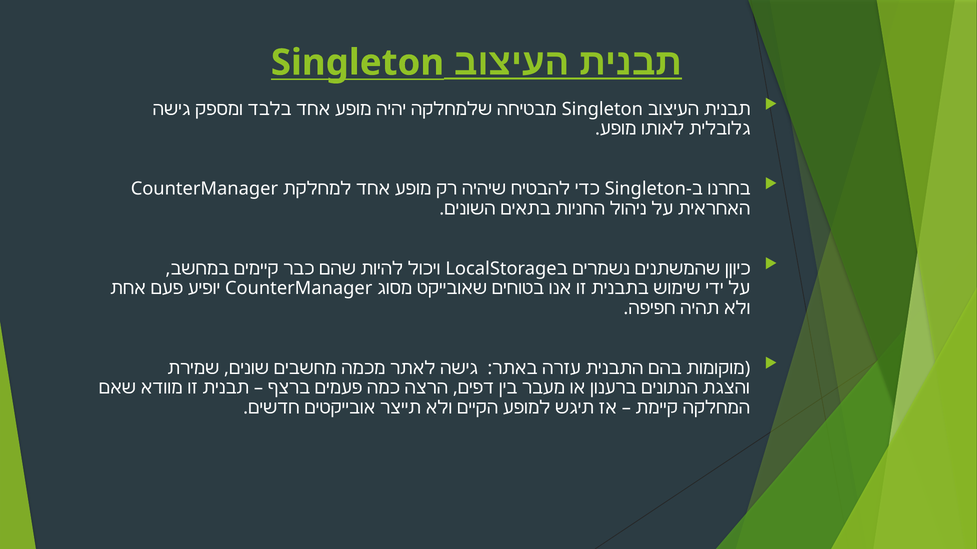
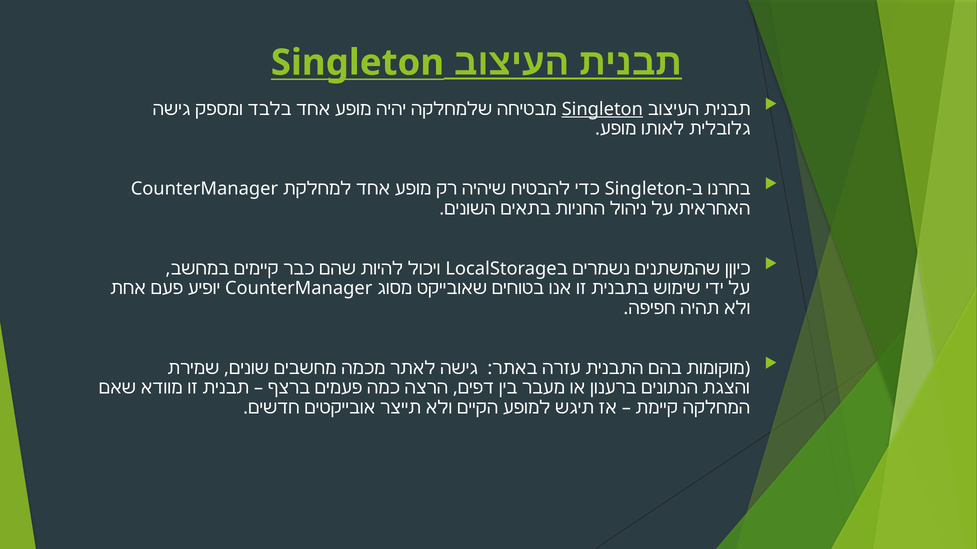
Singleton at (602, 109) underline: none -> present
